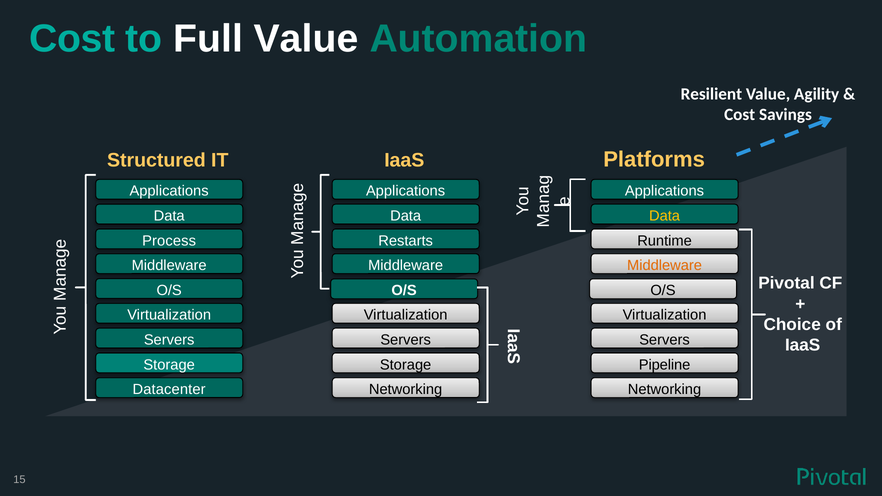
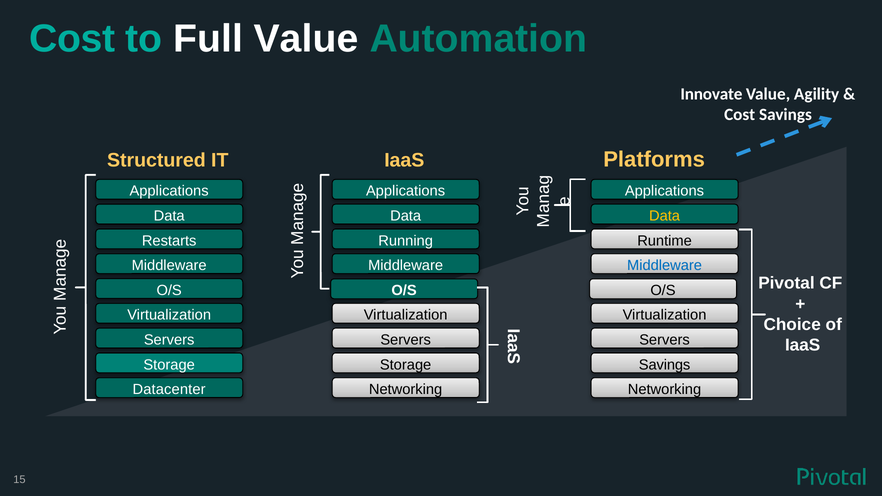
Resilient: Resilient -> Innovate
Process: Process -> Restarts
Restarts: Restarts -> Running
Middleware at (665, 266) colour: orange -> blue
Pipeline at (665, 365): Pipeline -> Savings
